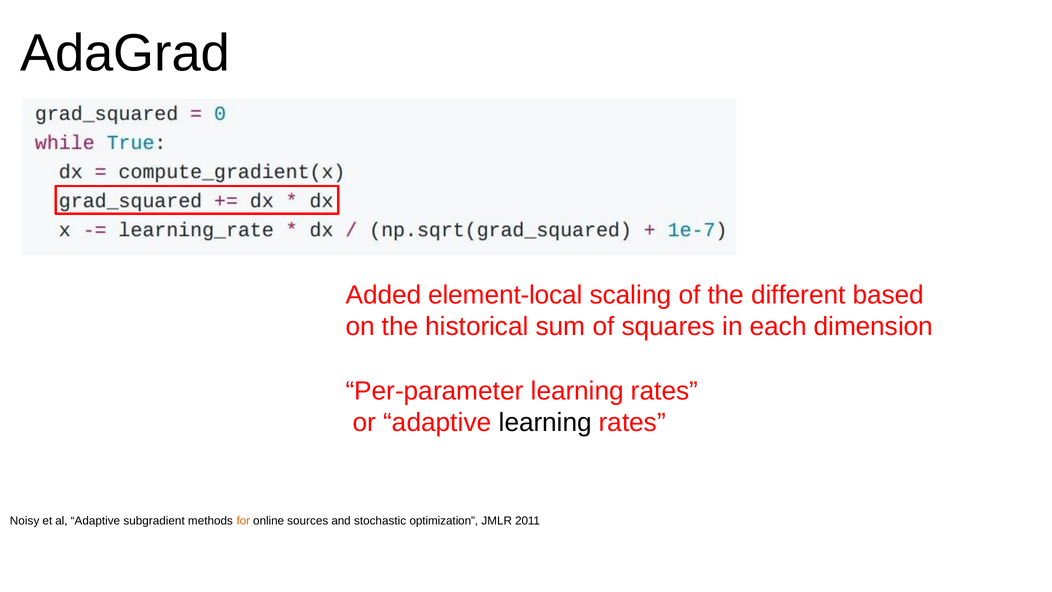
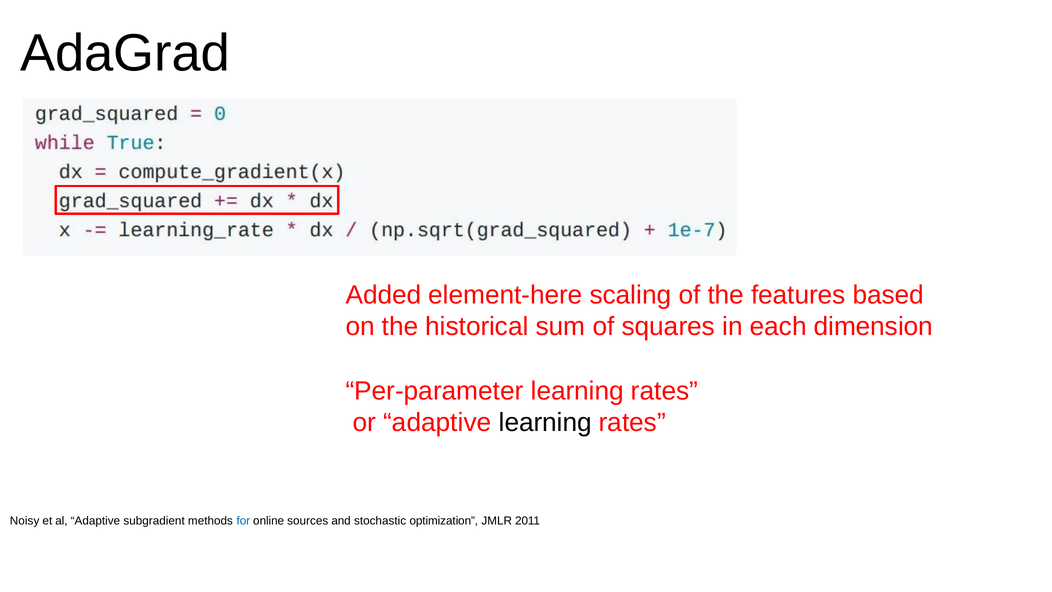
element-local: element-local -> element-here
different: different -> features
for colour: orange -> blue
